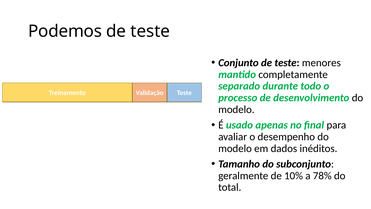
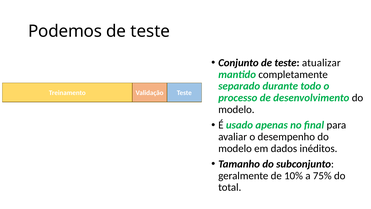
menores: menores -> atualizar
78%: 78% -> 75%
